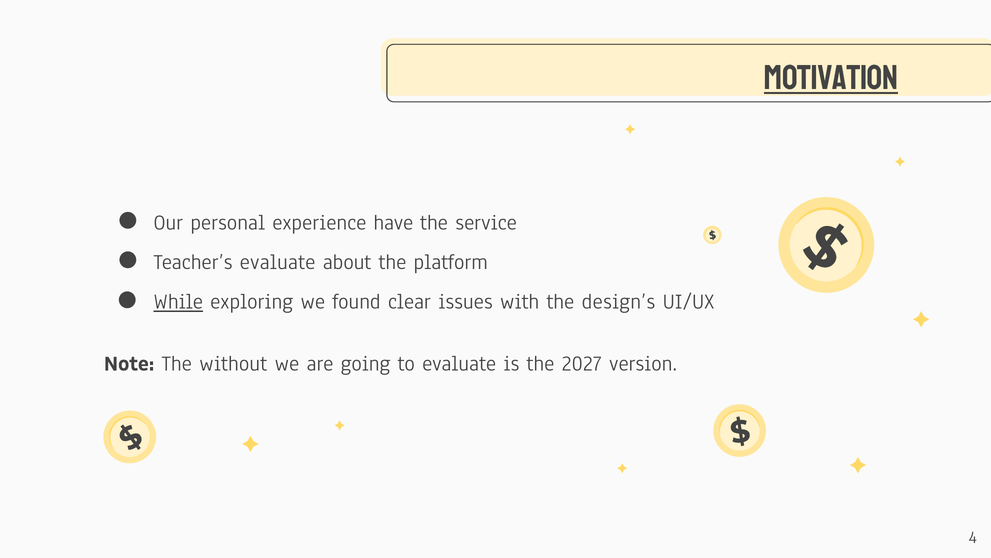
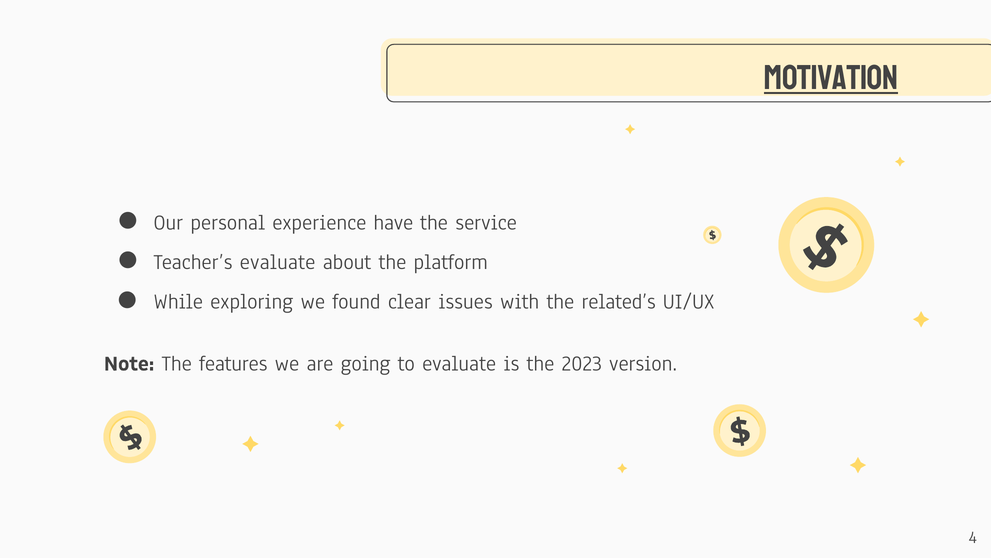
While underline: present -> none
design’s: design’s -> related’s
without: without -> features
2027: 2027 -> 2023
